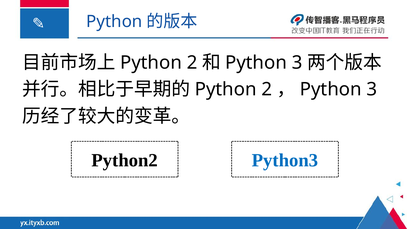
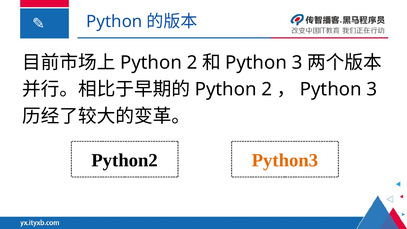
Python3 colour: blue -> orange
